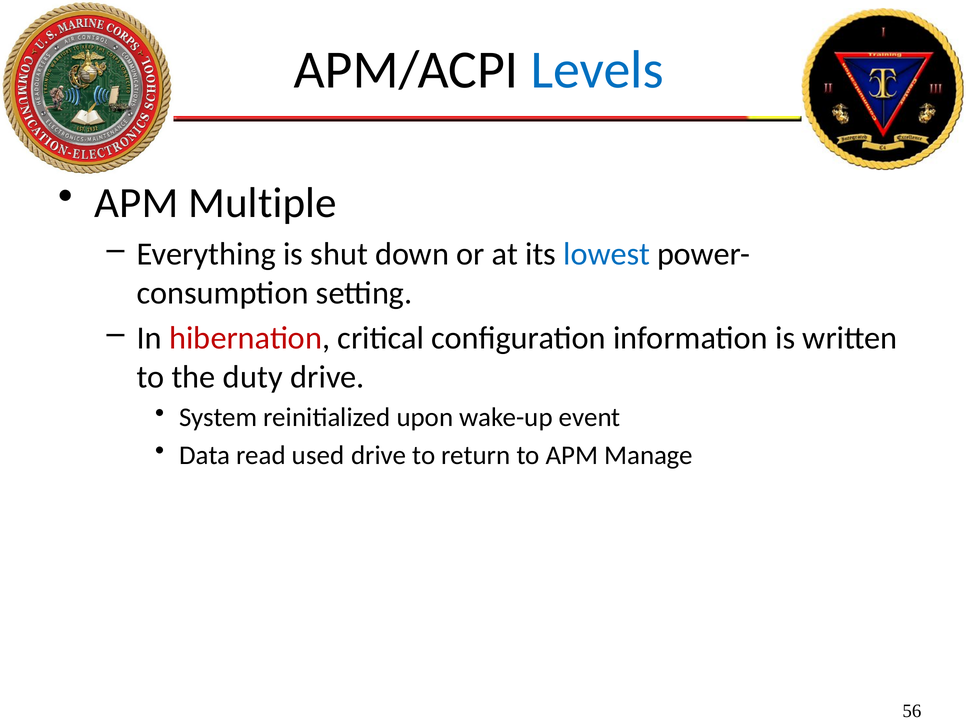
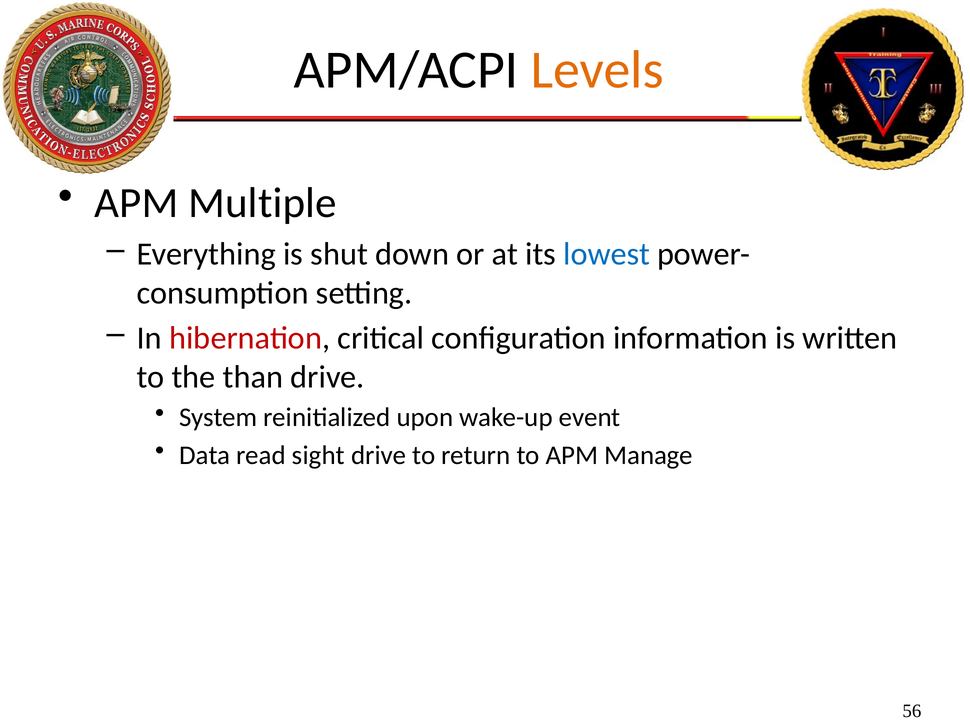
Levels colour: blue -> orange
duty: duty -> than
used: used -> sight
